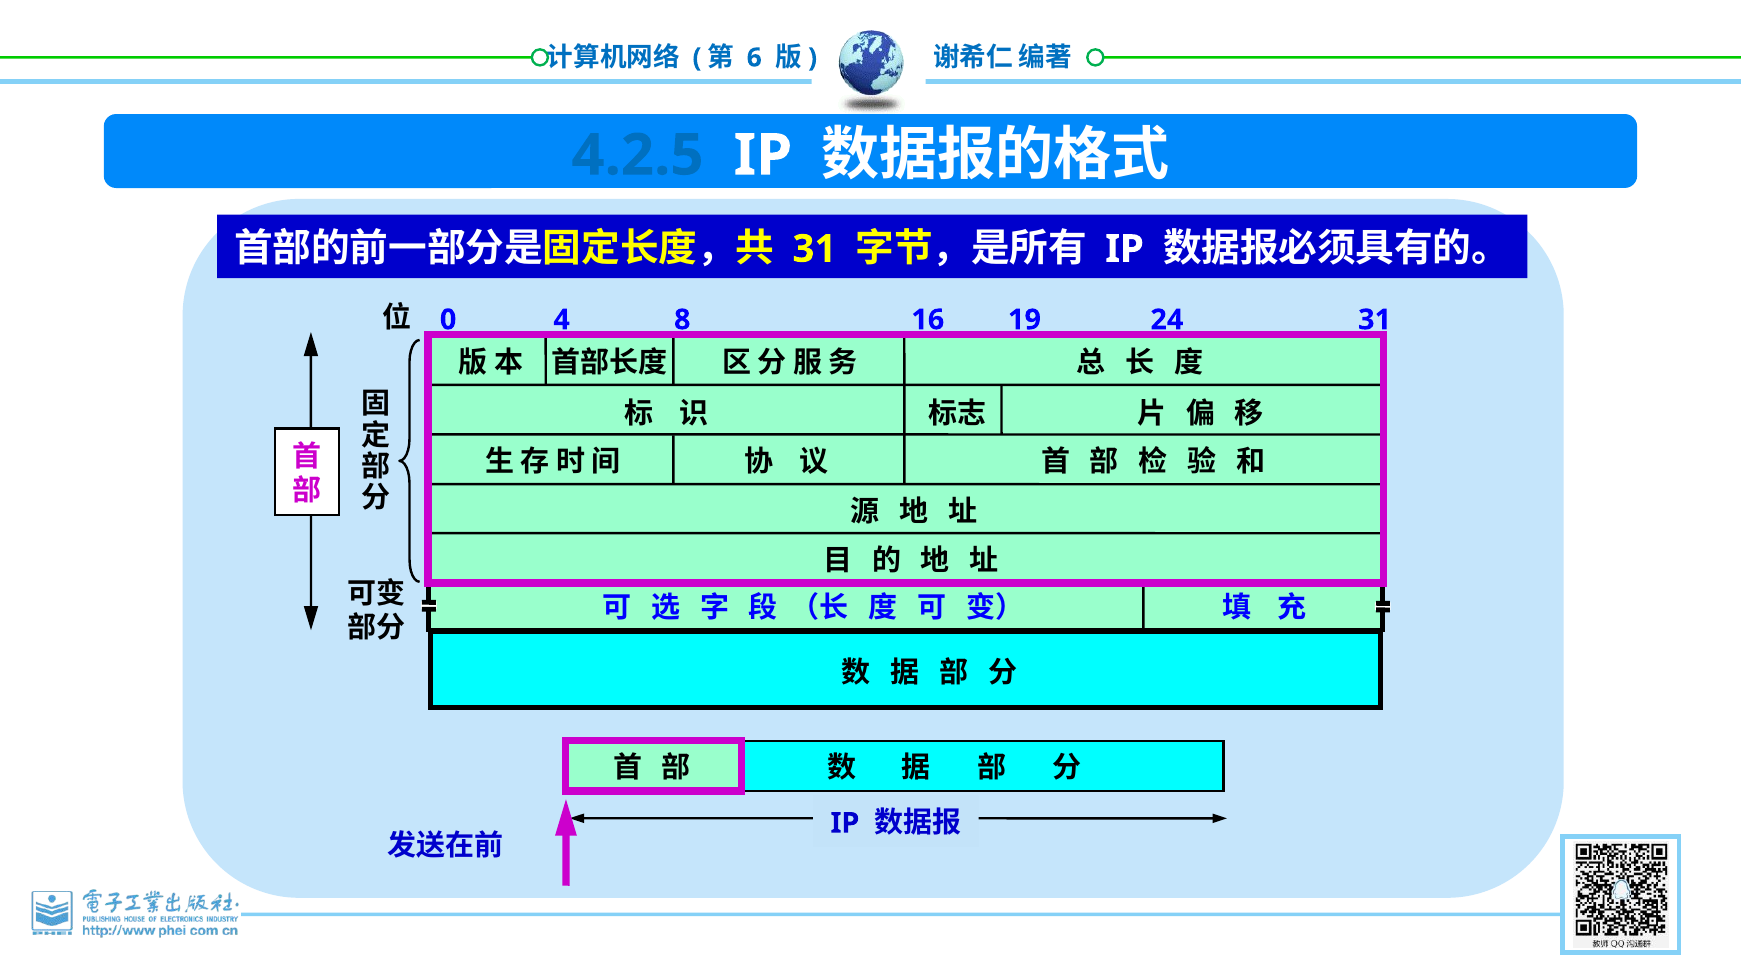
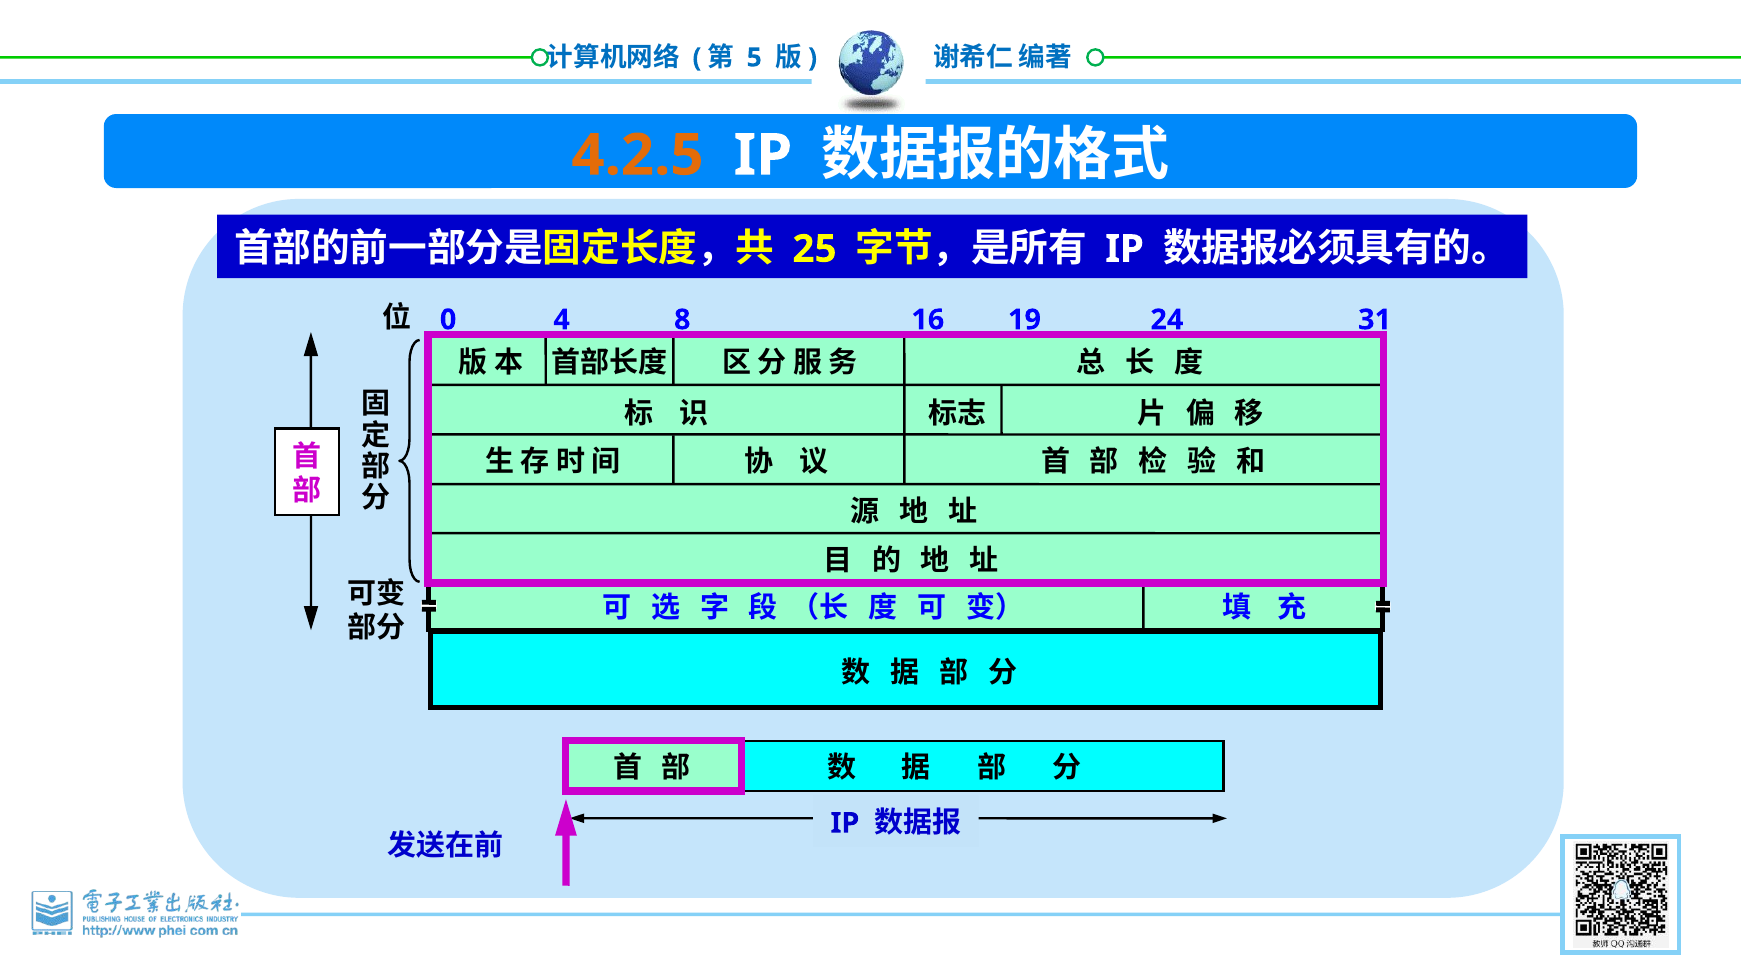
6: 6 -> 5
4.2.5 colour: blue -> orange
31 at (815, 249): 31 -> 25
